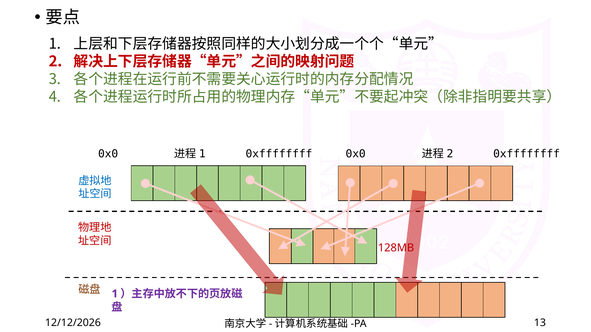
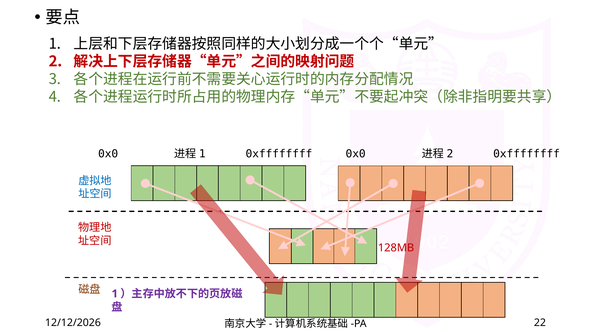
13: 13 -> 22
